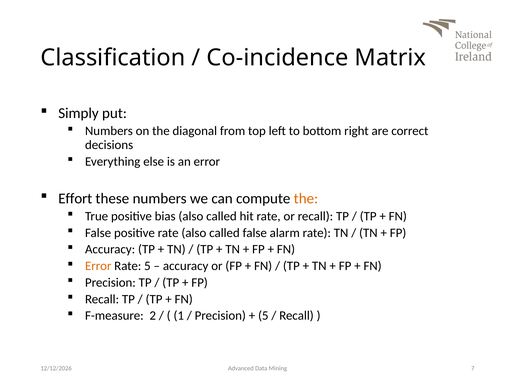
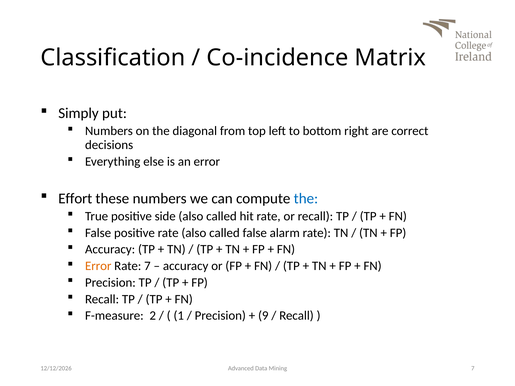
the at (306, 199) colour: orange -> blue
bias: bias -> side
Rate 5: 5 -> 7
5 at (263, 316): 5 -> 9
